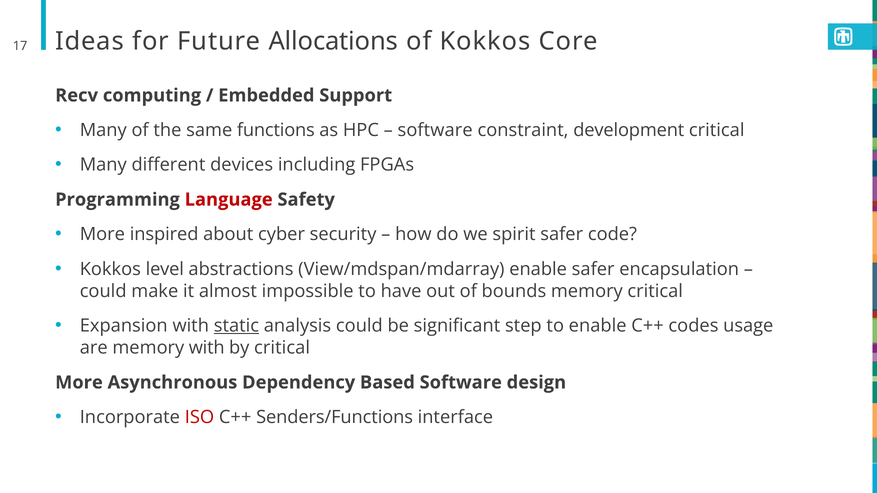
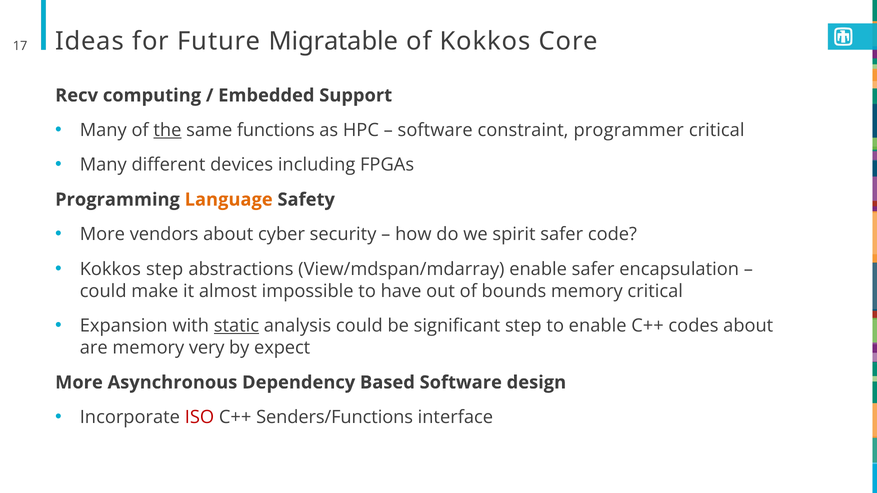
Allocations: Allocations -> Migratable
the underline: none -> present
development: development -> programmer
Language colour: red -> orange
inspired: inspired -> vendors
Kokkos level: level -> step
codes usage: usage -> about
memory with: with -> very
by critical: critical -> expect
